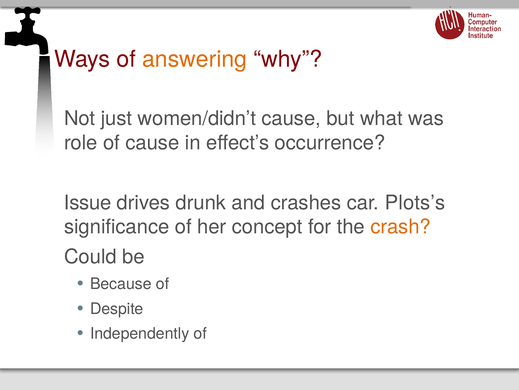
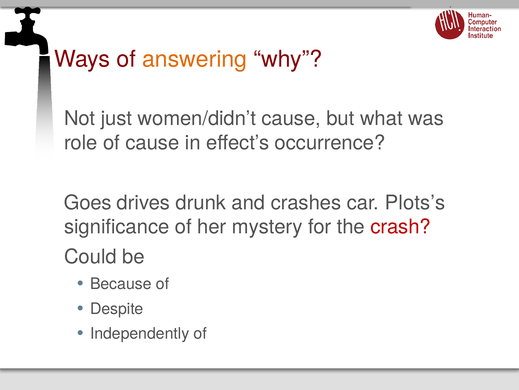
Issue: Issue -> Goes
concept: concept -> mystery
crash colour: orange -> red
